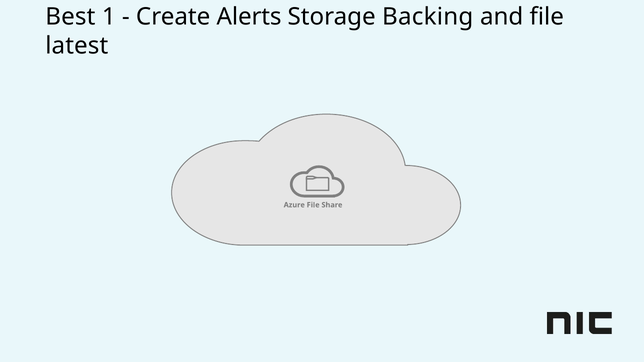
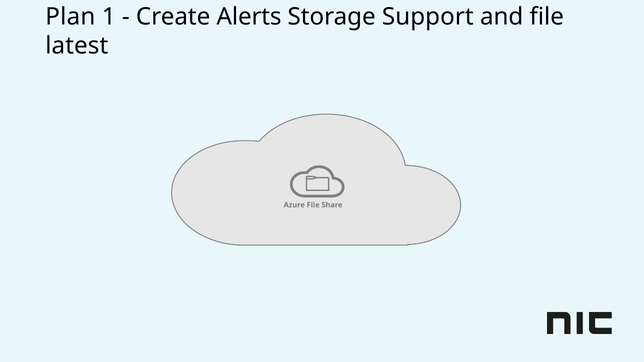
Best: Best -> Plan
Backing: Backing -> Support
